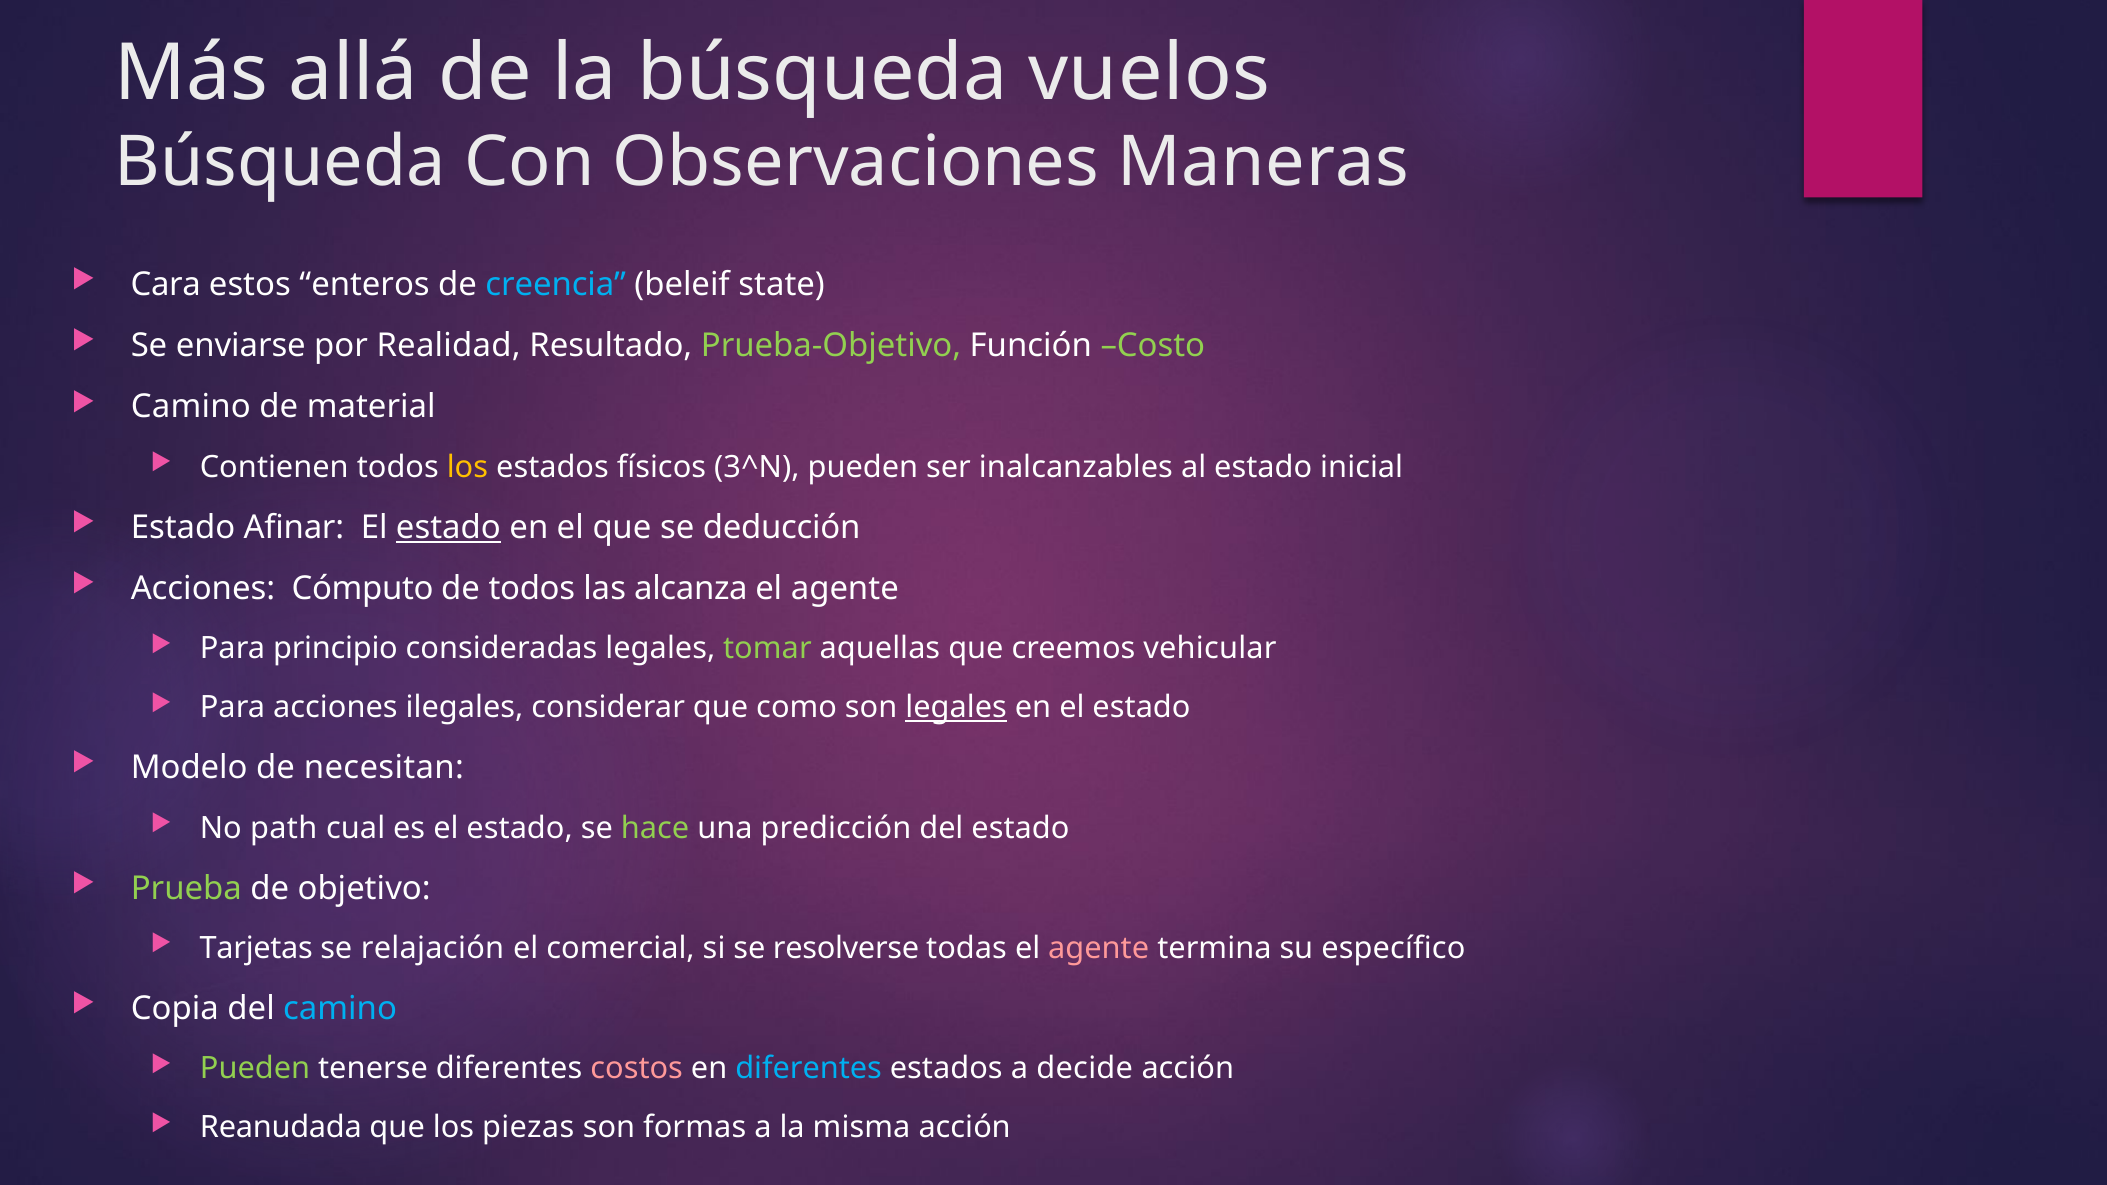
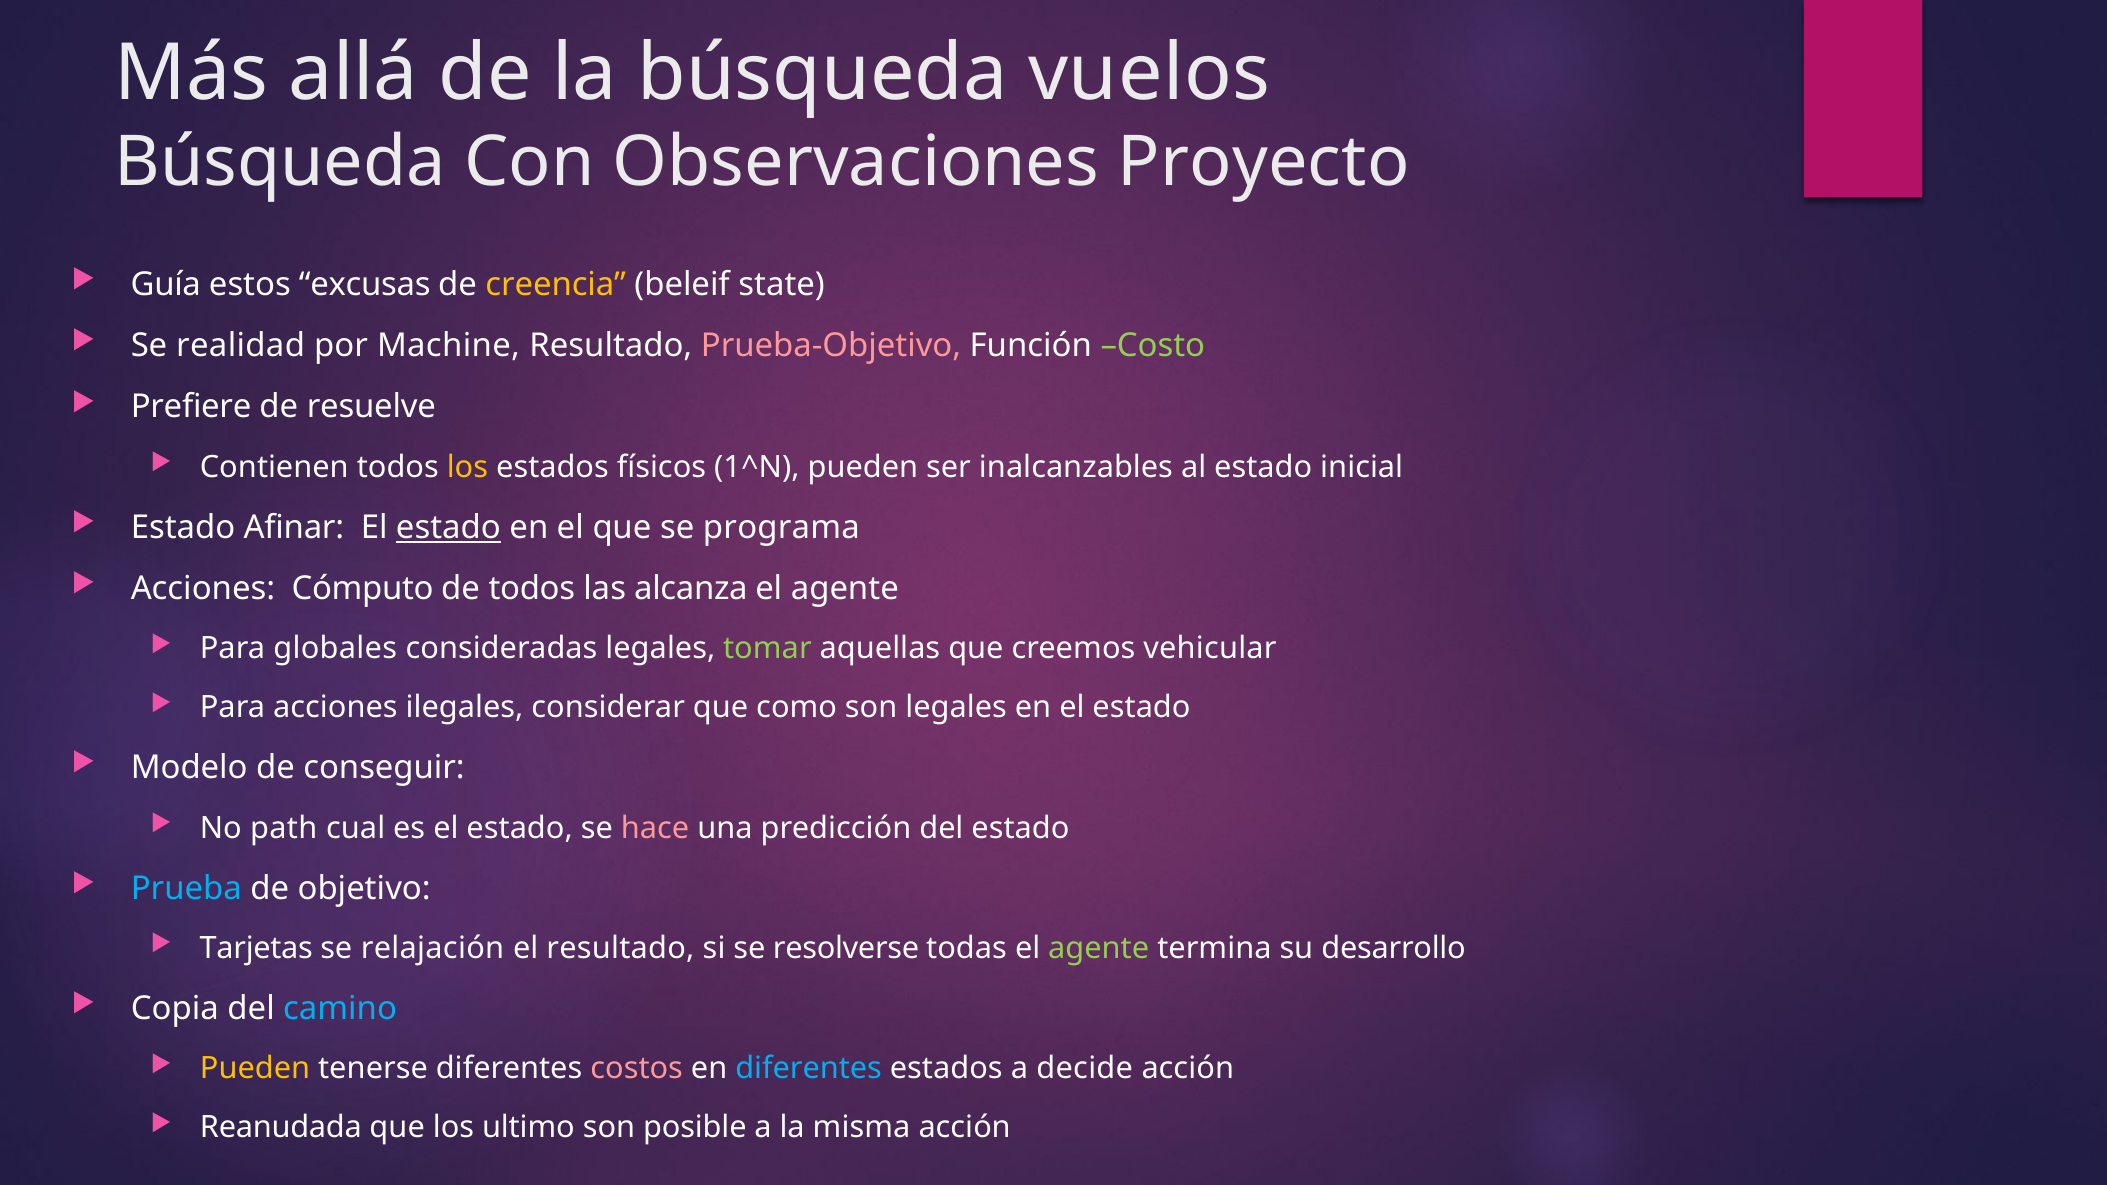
Maneras: Maneras -> Proyecto
Cara: Cara -> Guía
enteros: enteros -> excusas
creencia colour: light blue -> yellow
enviarse: enviarse -> realidad
Realidad: Realidad -> Machine
Prueba-Objetivo colour: light green -> pink
Camino at (191, 407): Camino -> Prefiere
material: material -> resuelve
3^N: 3^N -> 1^N
deducción: deducción -> programa
principio: principio -> globales
legales at (956, 708) underline: present -> none
necesitan: necesitan -> conseguir
hace colour: light green -> pink
Prueba colour: light green -> light blue
el comercial: comercial -> resultado
agente at (1099, 948) colour: pink -> light green
específico: específico -> desarrollo
Pueden at (255, 1069) colour: light green -> yellow
piezas: piezas -> ultimo
formas: formas -> posible
